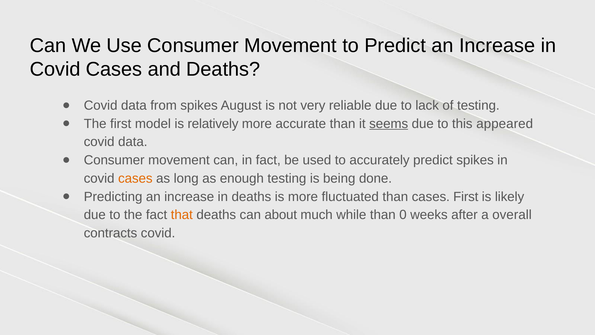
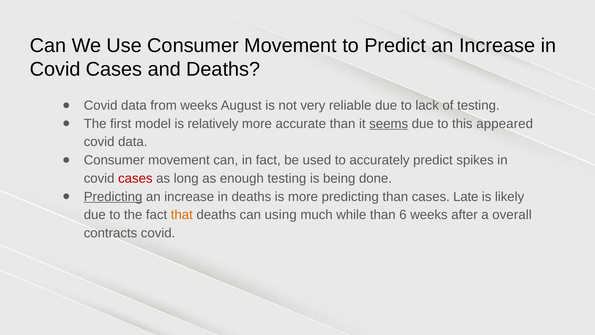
from spikes: spikes -> weeks
cases at (135, 178) colour: orange -> red
Predicting at (113, 196) underline: none -> present
more fluctuated: fluctuated -> predicting
cases First: First -> Late
about: about -> using
0: 0 -> 6
